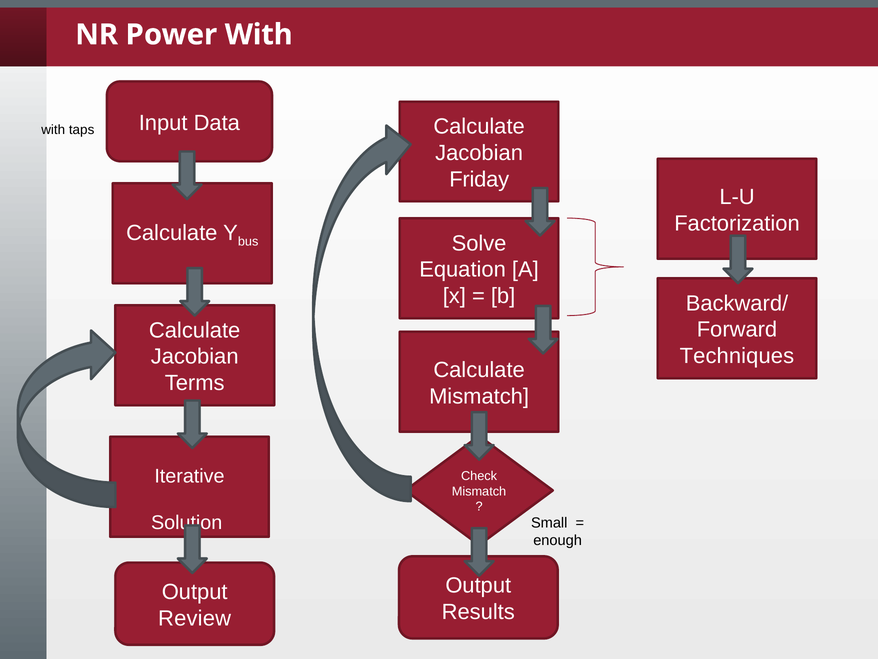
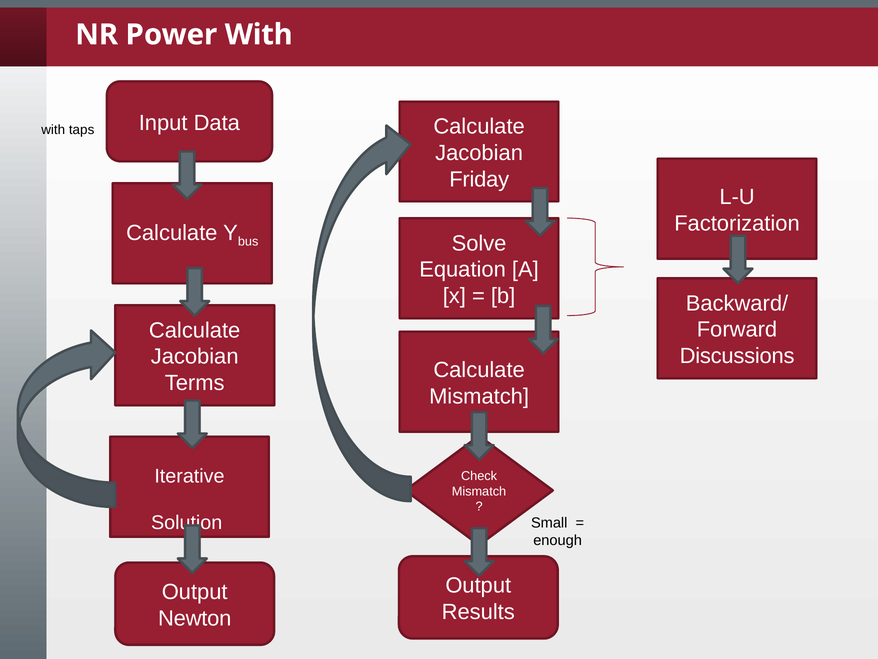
Techniques: Techniques -> Discussions
Review: Review -> Newton
